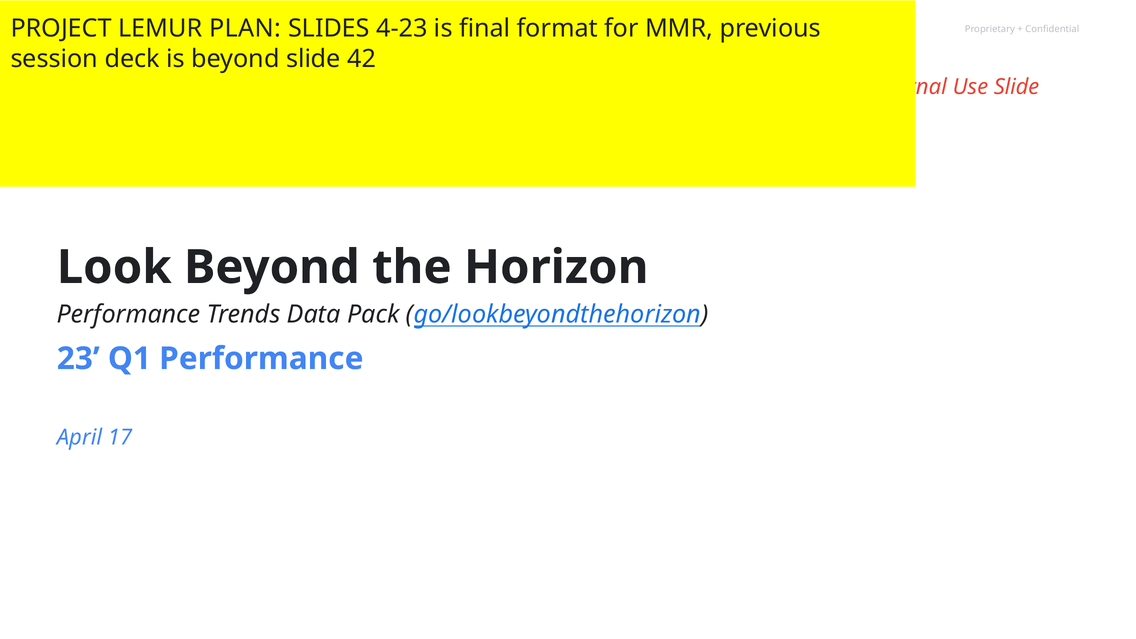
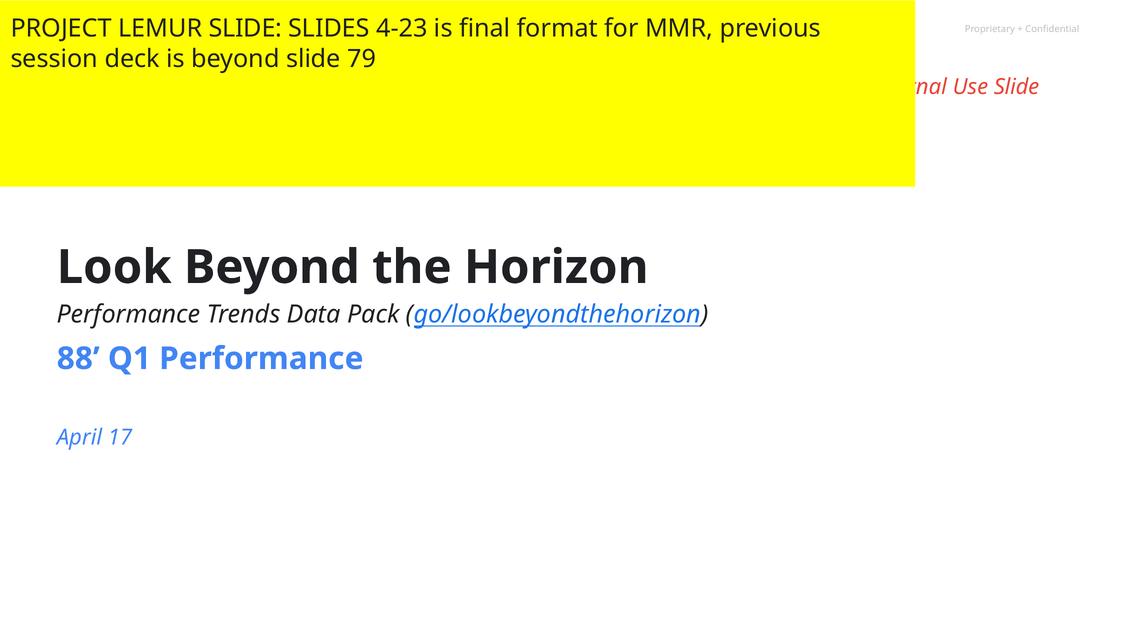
LEMUR PLAN: PLAN -> SLIDE
42: 42 -> 79
23: 23 -> 88
